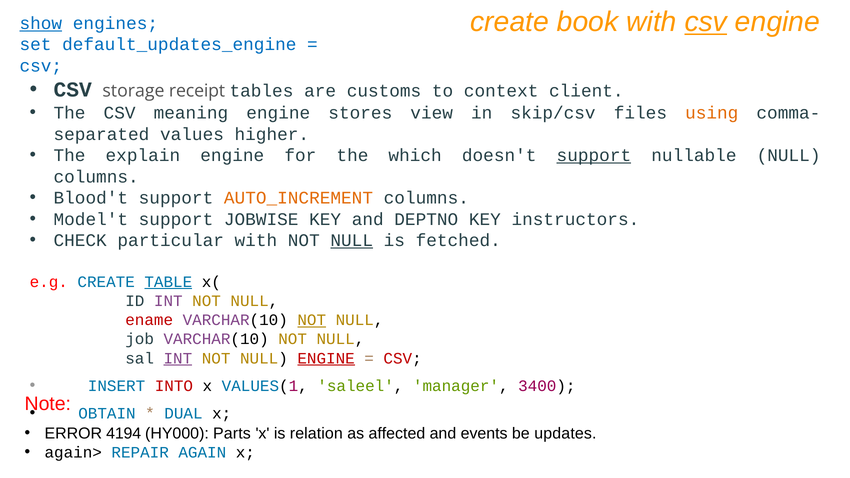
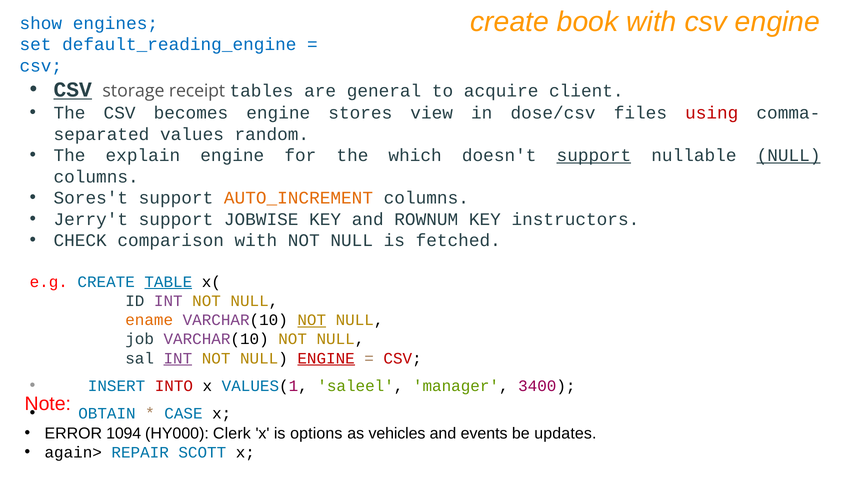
csv at (706, 22) underline: present -> none
show underline: present -> none
default_updates_engine: default_updates_engine -> default_reading_engine
CSV at (73, 90) underline: none -> present
customs: customs -> general
context: context -> acquire
meaning: meaning -> becomes
skip/csv: skip/csv -> dose/csv
using colour: orange -> red
higher: higher -> random
NULL at (789, 156) underline: none -> present
Blood't: Blood't -> Sores't
Model't: Model't -> Jerry't
DEPTNO: DEPTNO -> ROWNUM
particular: particular -> comparison
NULL at (352, 241) underline: present -> none
ename colour: red -> orange
DUAL: DUAL -> CASE
4194: 4194 -> 1094
Parts: Parts -> Clerk
relation: relation -> options
affected: affected -> vehicles
AGAIN: AGAIN -> SCOTT
